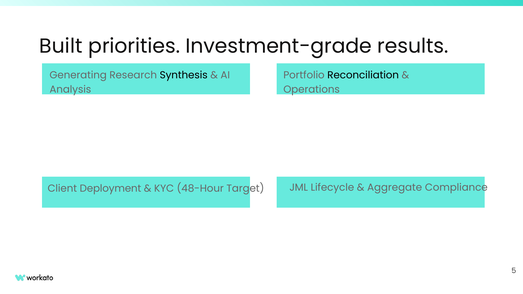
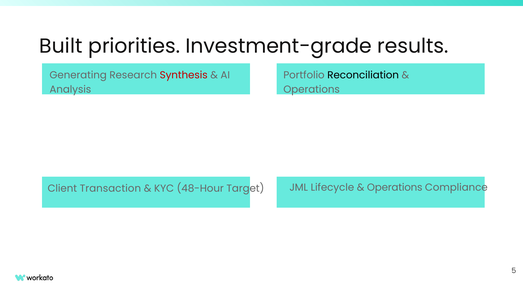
Synthesis colour: black -> red
Deployment: Deployment -> Transaction
Aggregate at (395, 188): Aggregate -> Operations
